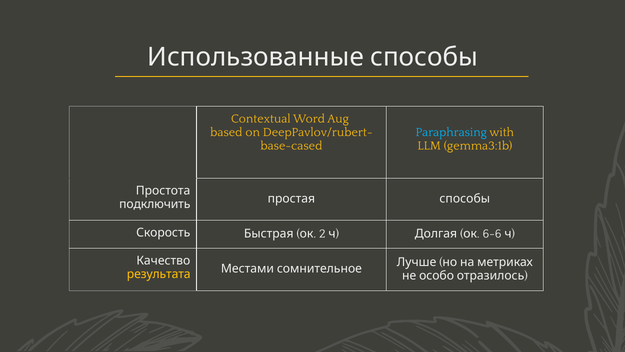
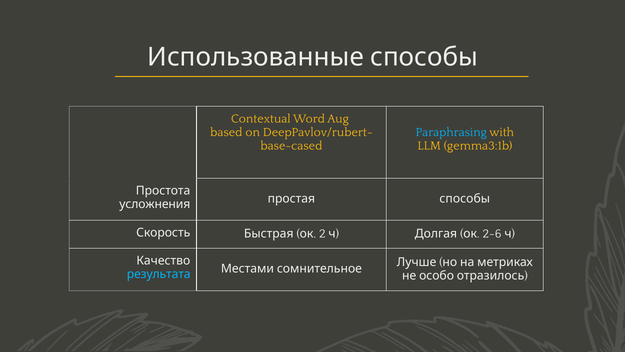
подключить: подключить -> усложнения
6-6: 6-6 -> 2-6
результата colour: yellow -> light blue
